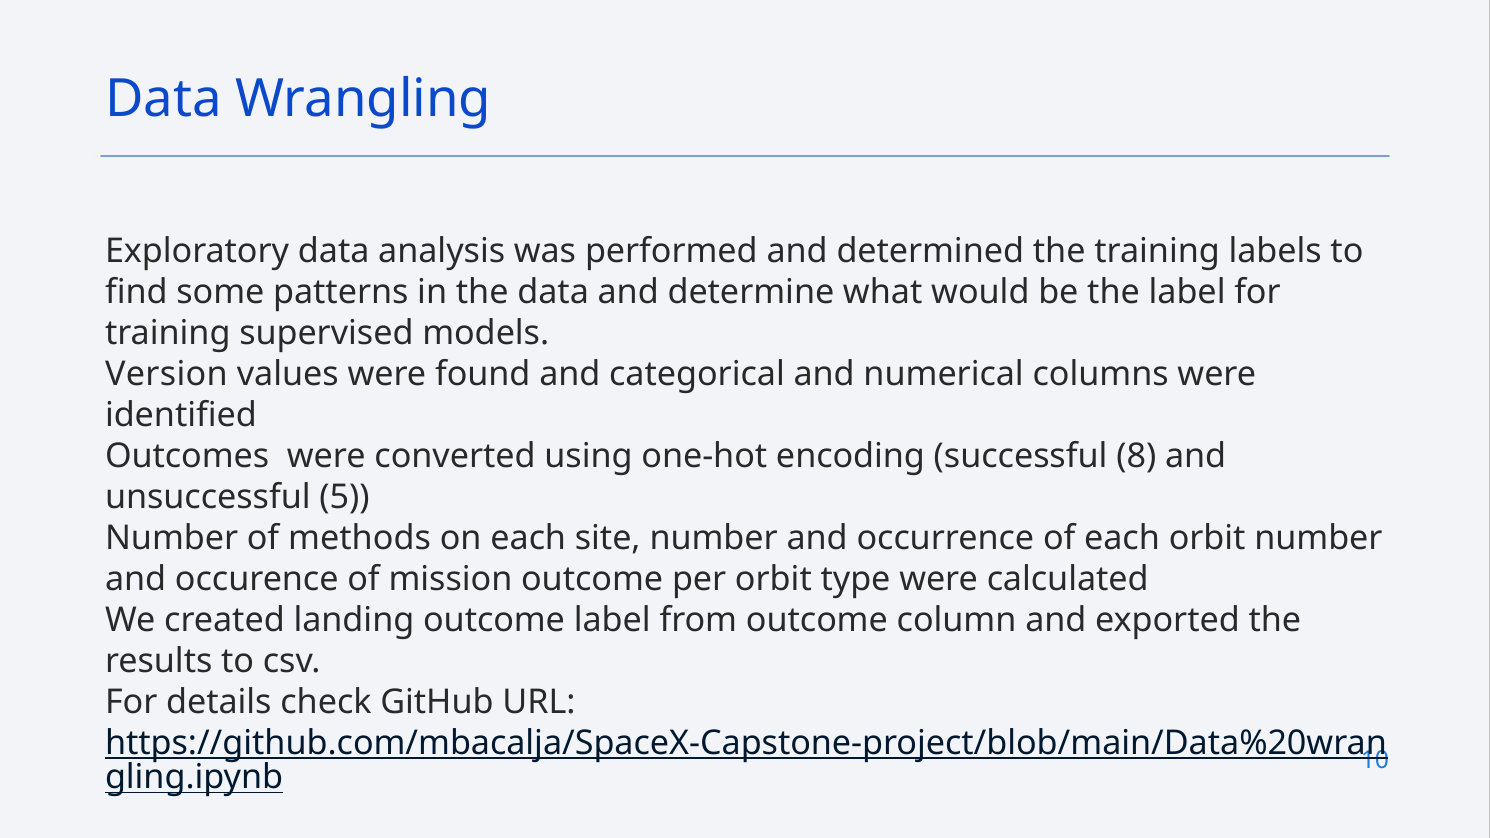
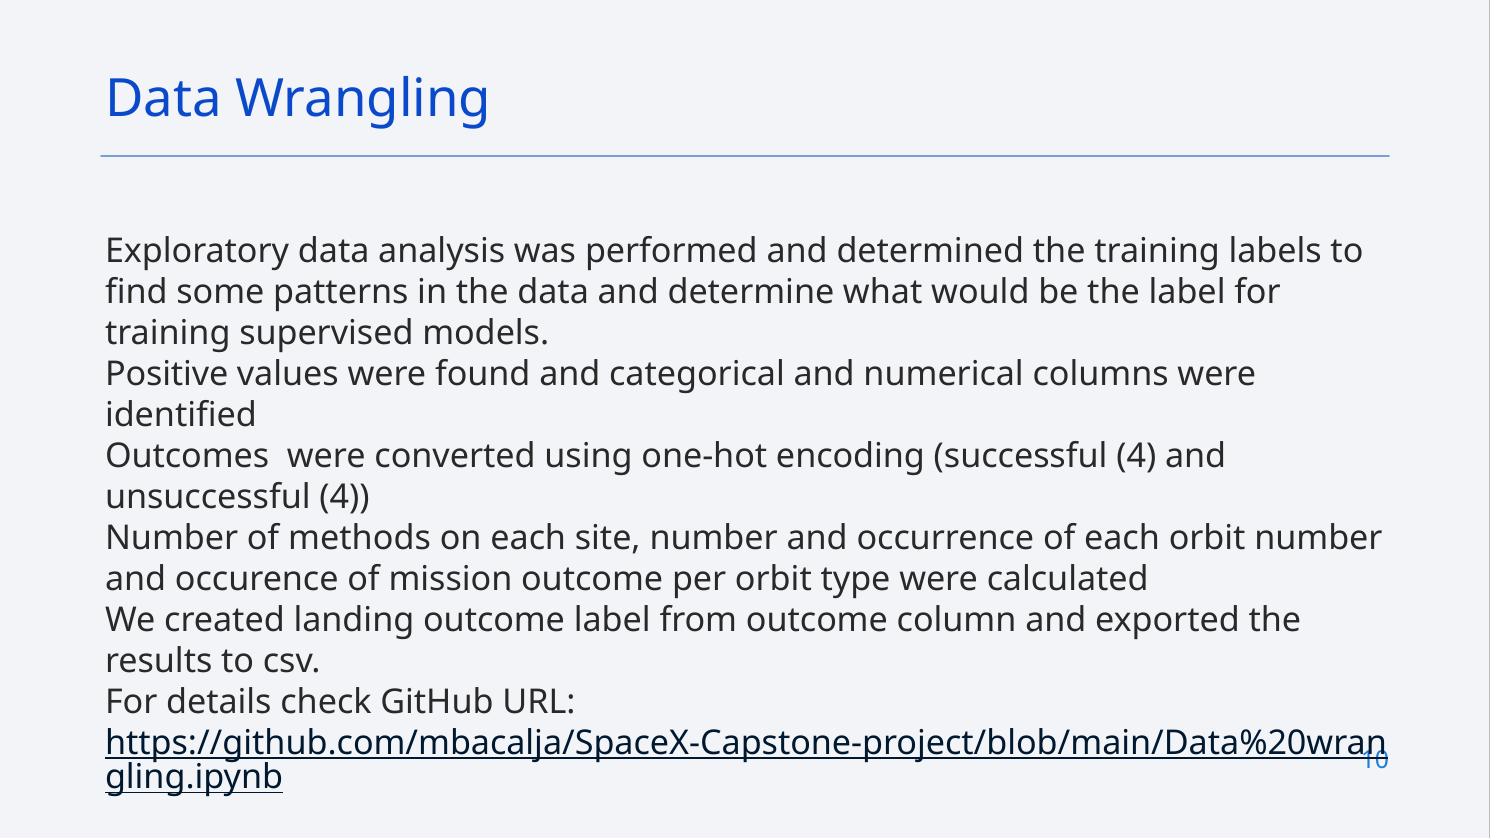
Version: Version -> Positive
successful 8: 8 -> 4
unsuccessful 5: 5 -> 4
